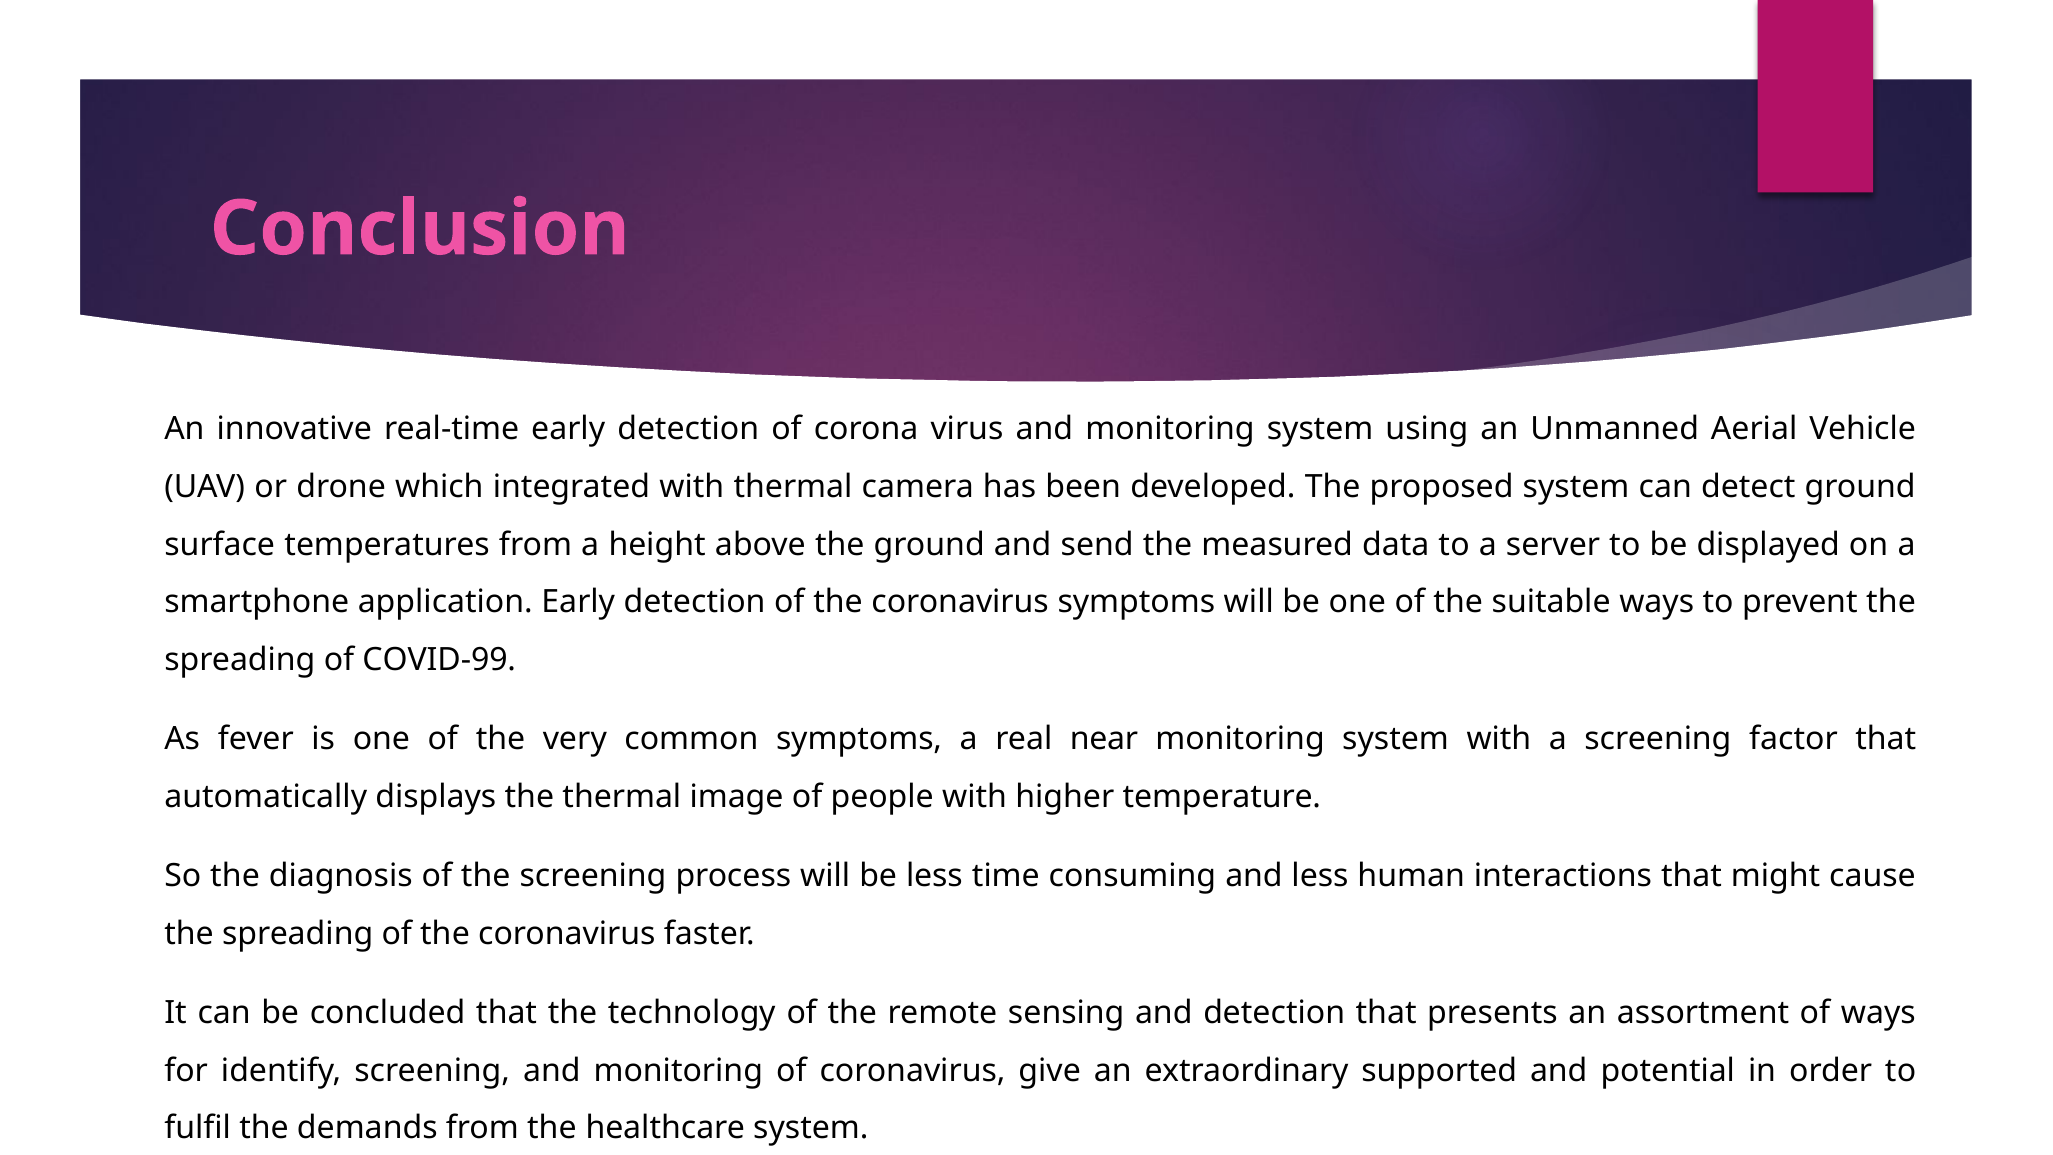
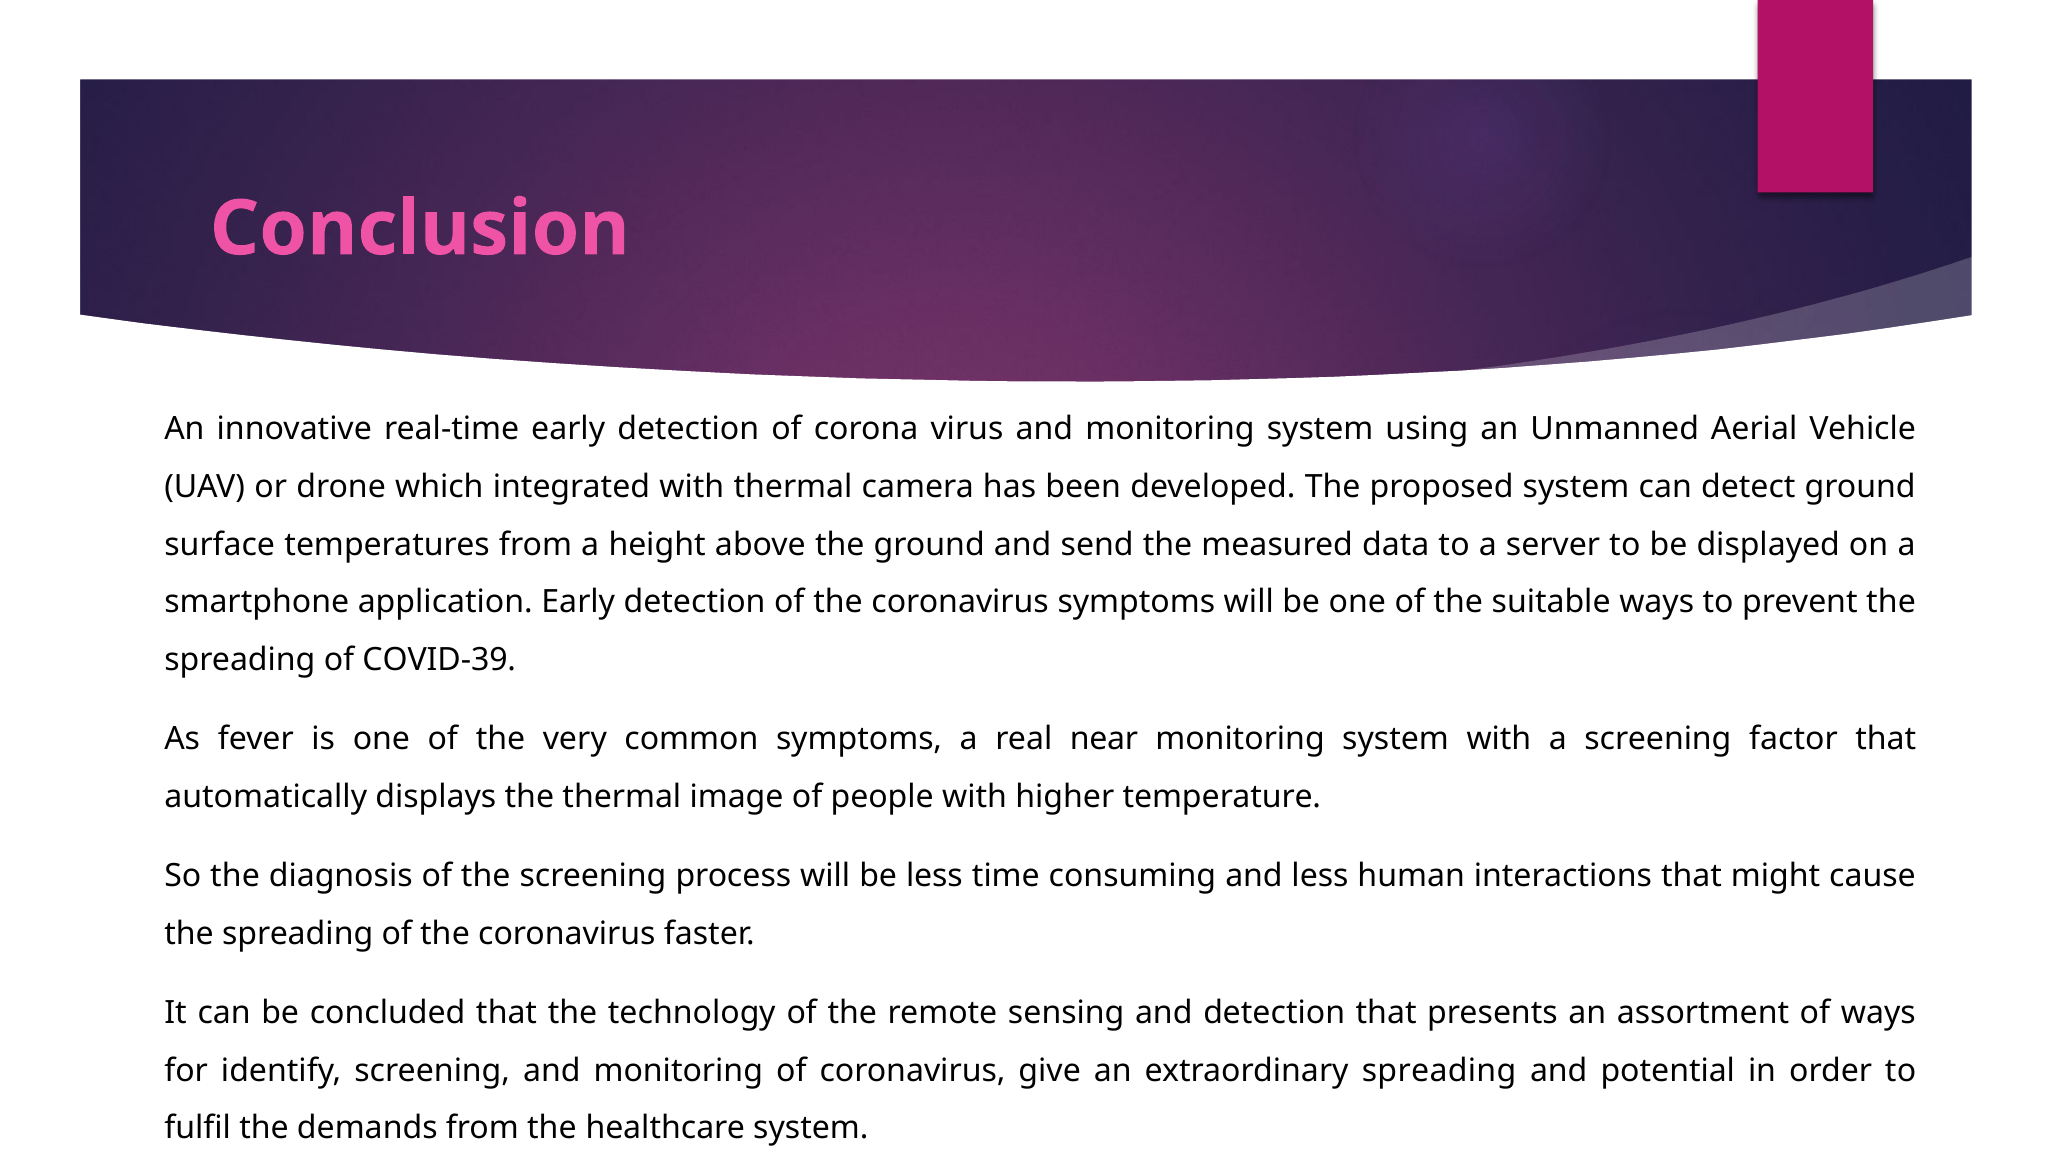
COVID-99: COVID-99 -> COVID-39
extraordinary supported: supported -> spreading
